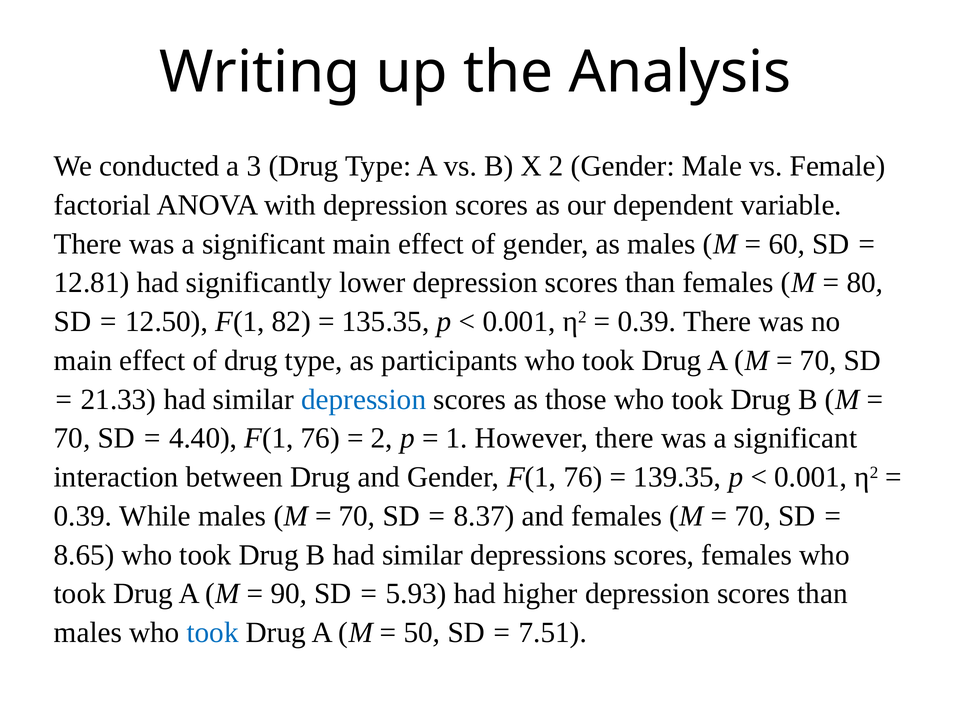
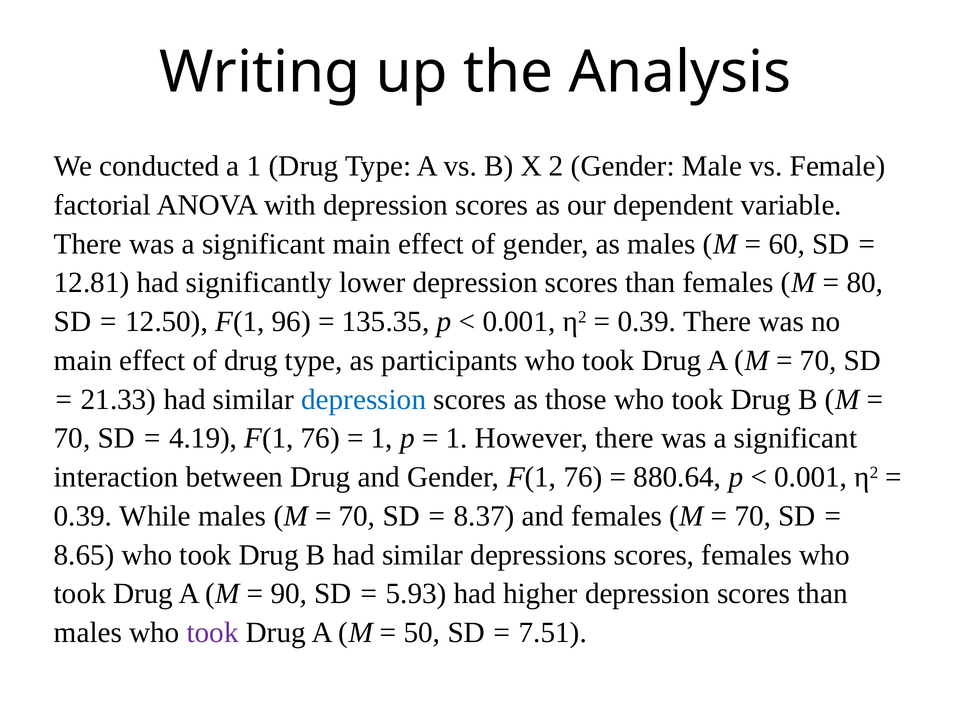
a 3: 3 -> 1
82: 82 -> 96
4.40: 4.40 -> 4.19
2 at (382, 438): 2 -> 1
139.35: 139.35 -> 880.64
took at (213, 632) colour: blue -> purple
